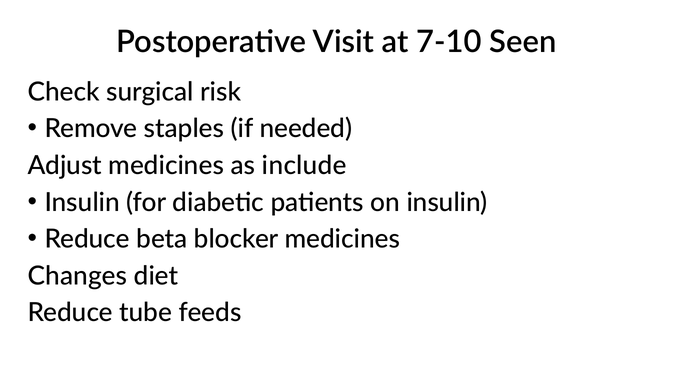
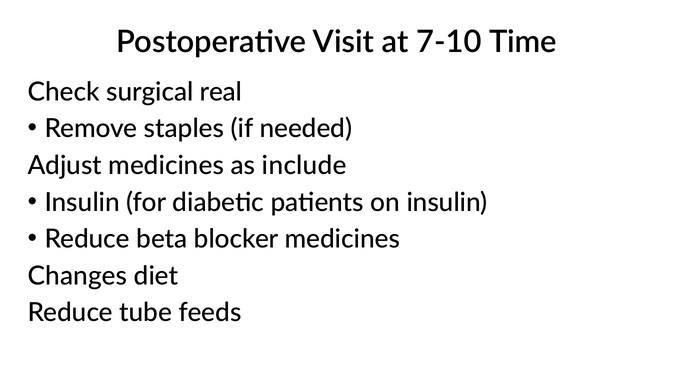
Seen: Seen -> Time
risk: risk -> real
